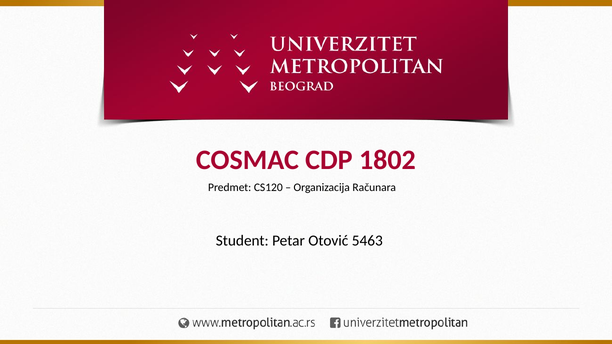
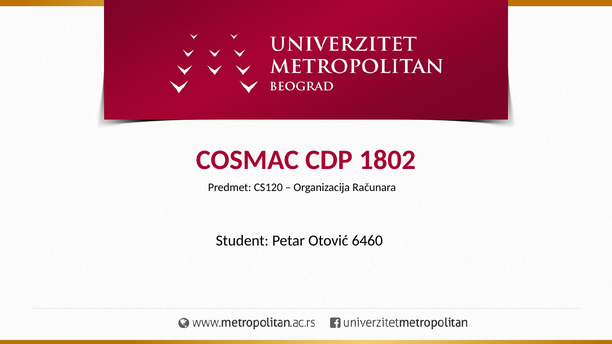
5463: 5463 -> 6460
